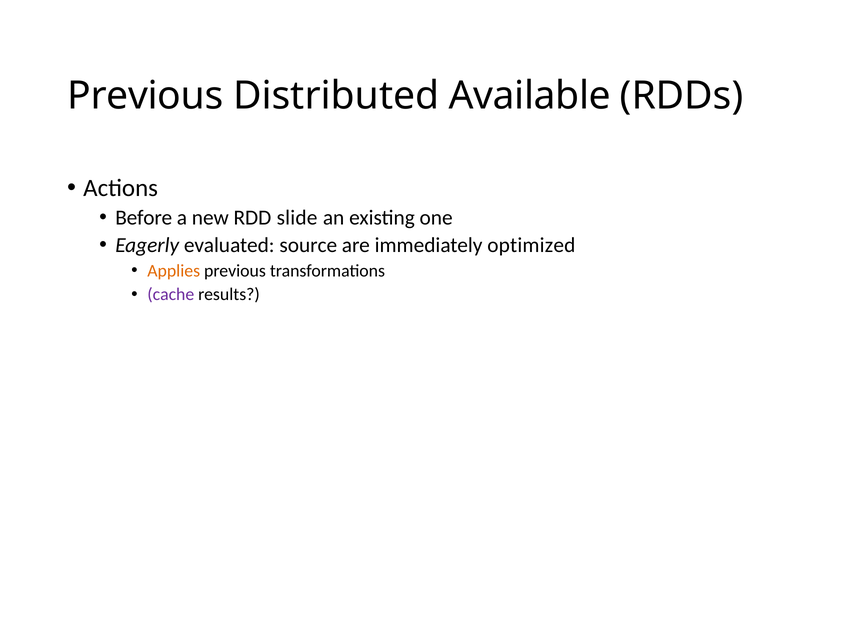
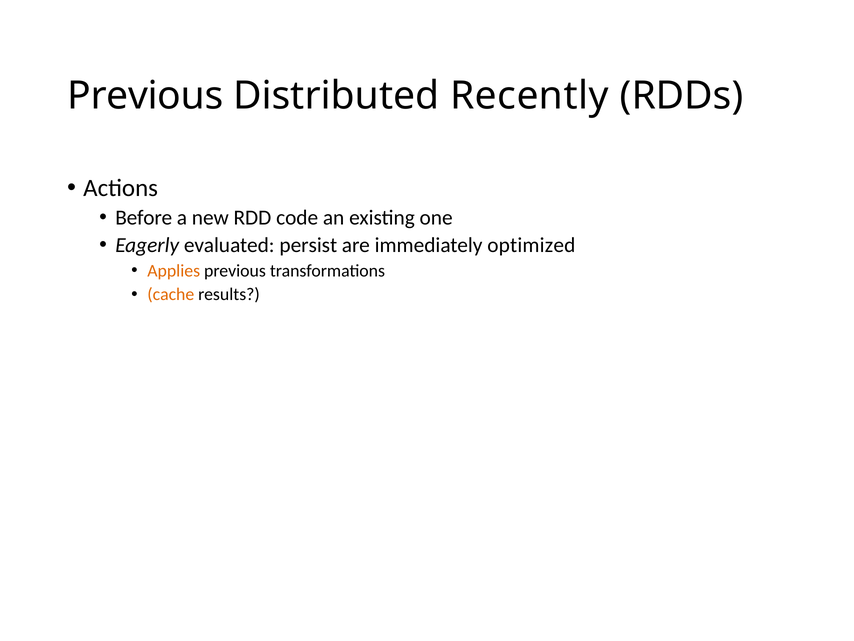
Available: Available -> Recently
slide: slide -> code
source: source -> persist
cache colour: purple -> orange
